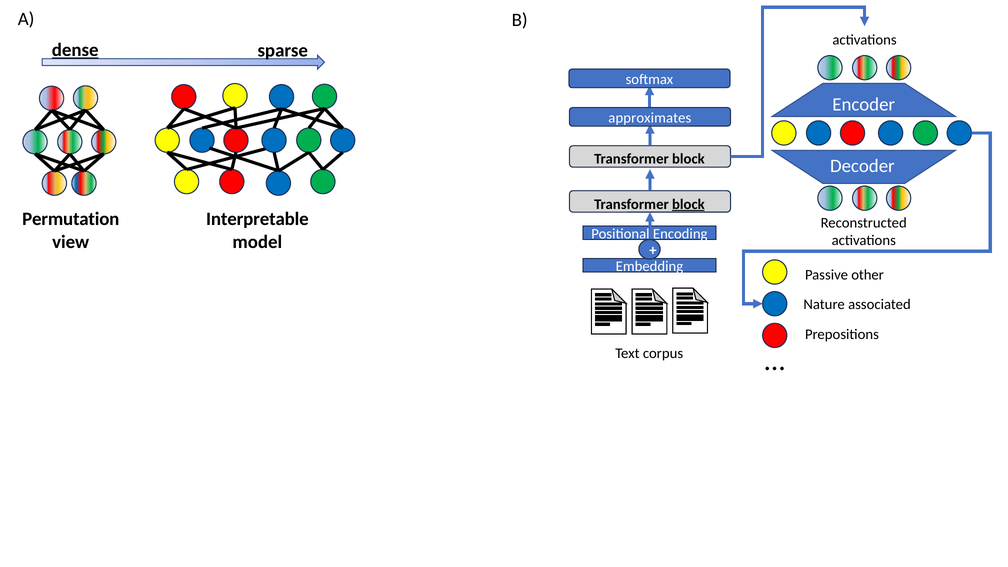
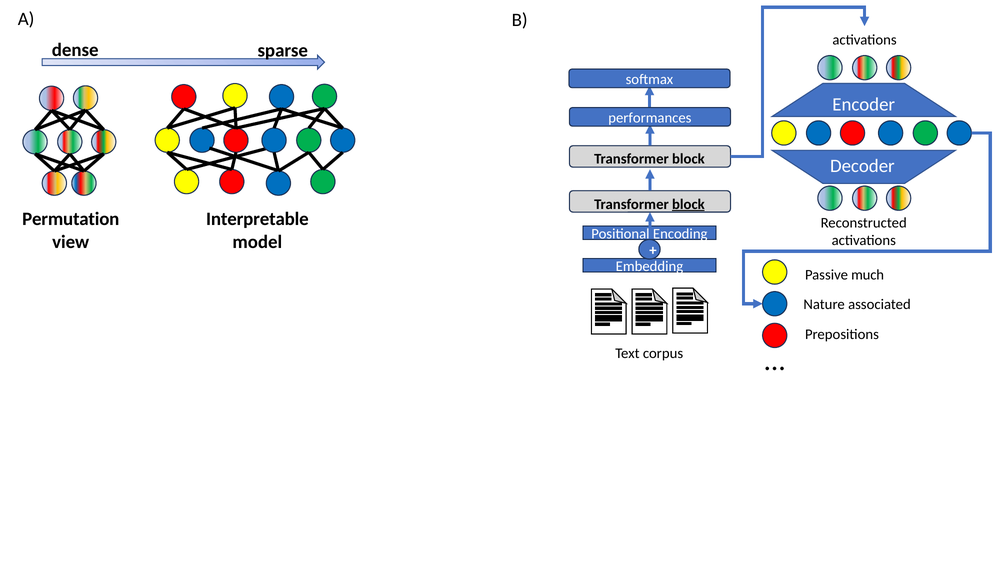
dense underline: present -> none
approximates: approximates -> performances
other: other -> much
